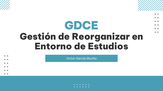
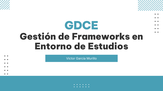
Reorganizar: Reorganizar -> Frameworks
